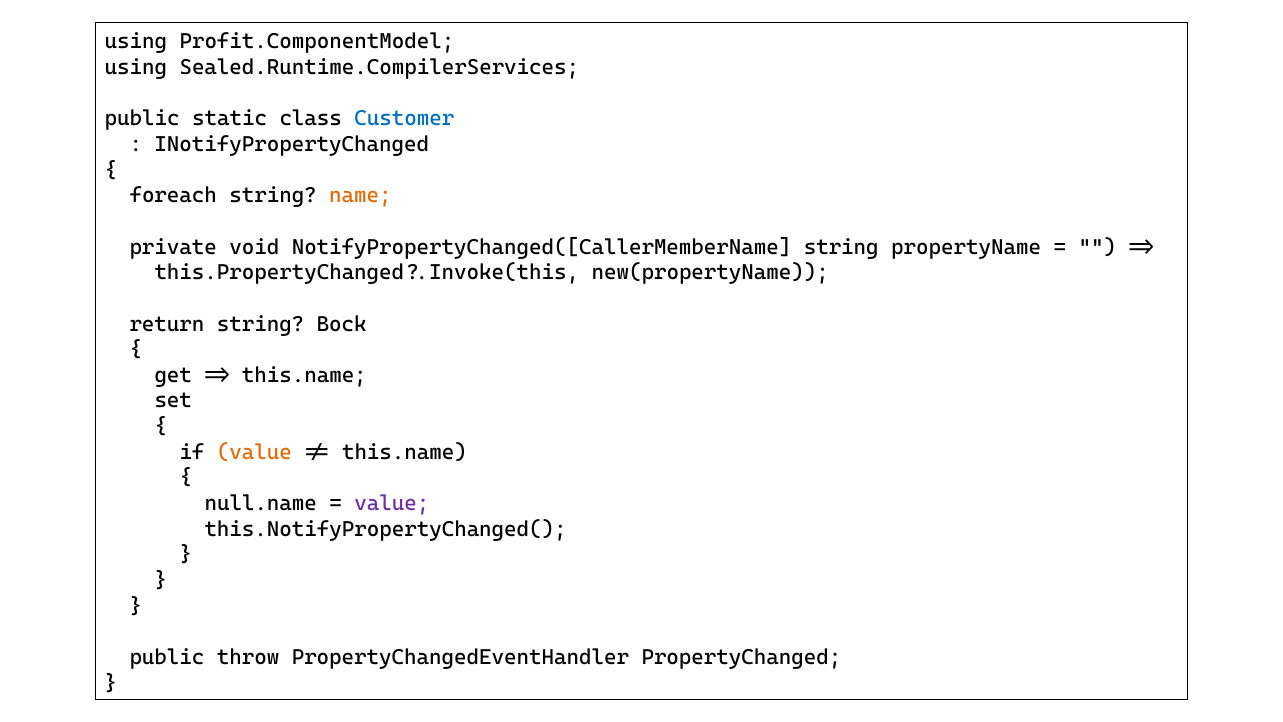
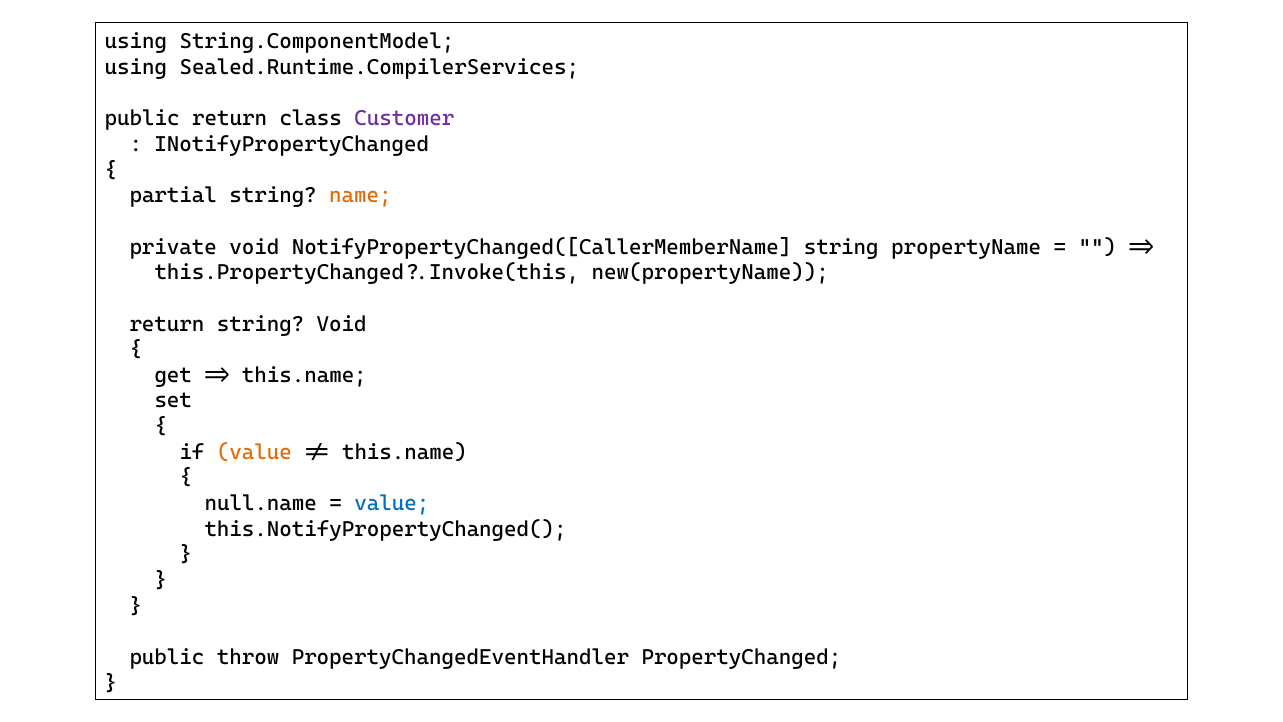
Profit.ComponentModel: Profit.ComponentModel -> String.ComponentModel
public static: static -> return
Customer colour: blue -> purple
foreach: foreach -> partial
string Bock: Bock -> Void
value at (392, 503) colour: purple -> blue
